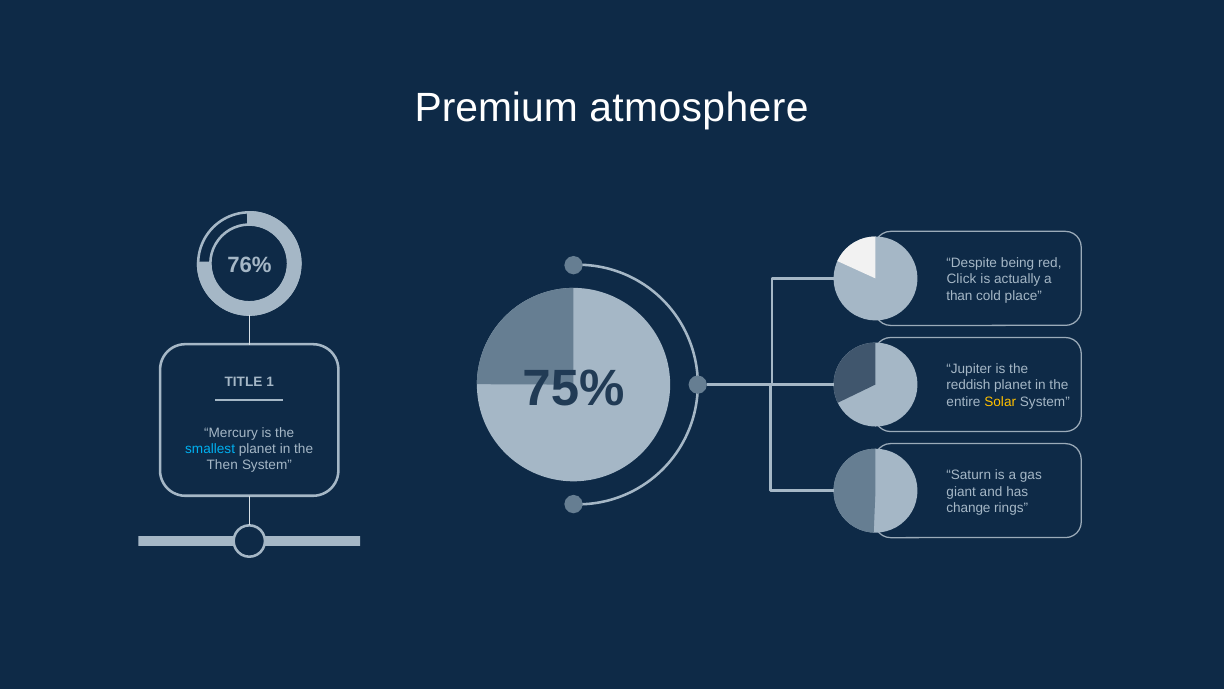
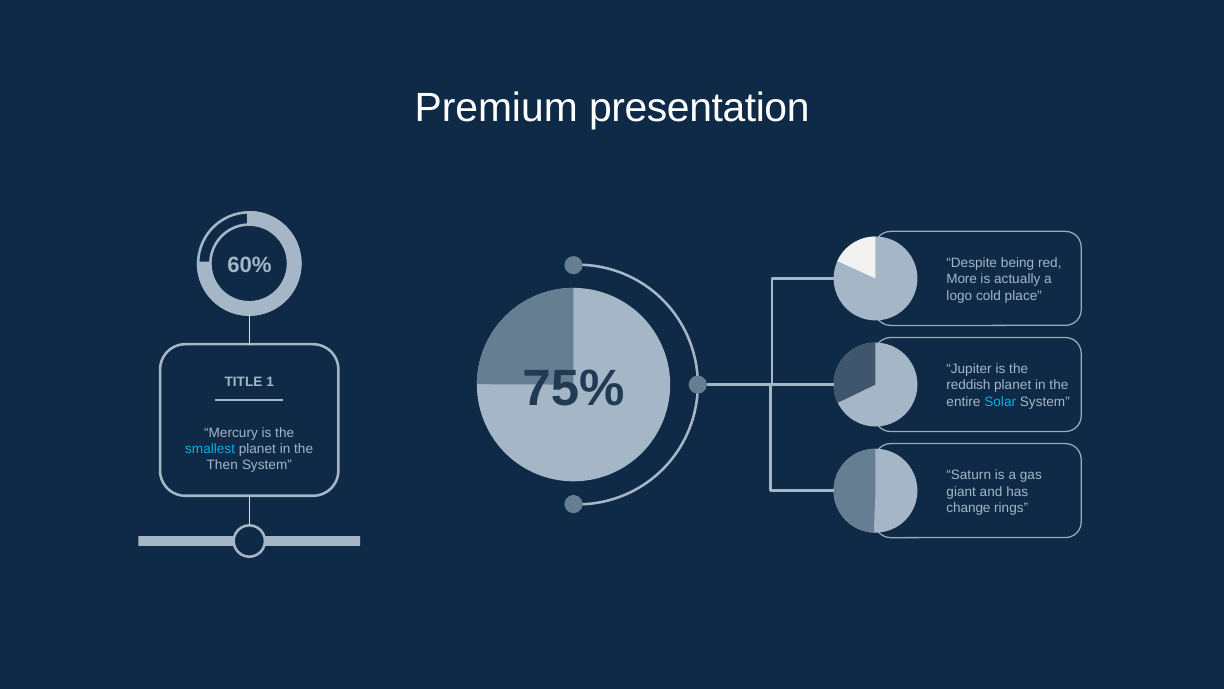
atmosphere: atmosphere -> presentation
76%: 76% -> 60%
Click: Click -> More
than: than -> logo
Solar colour: yellow -> light blue
